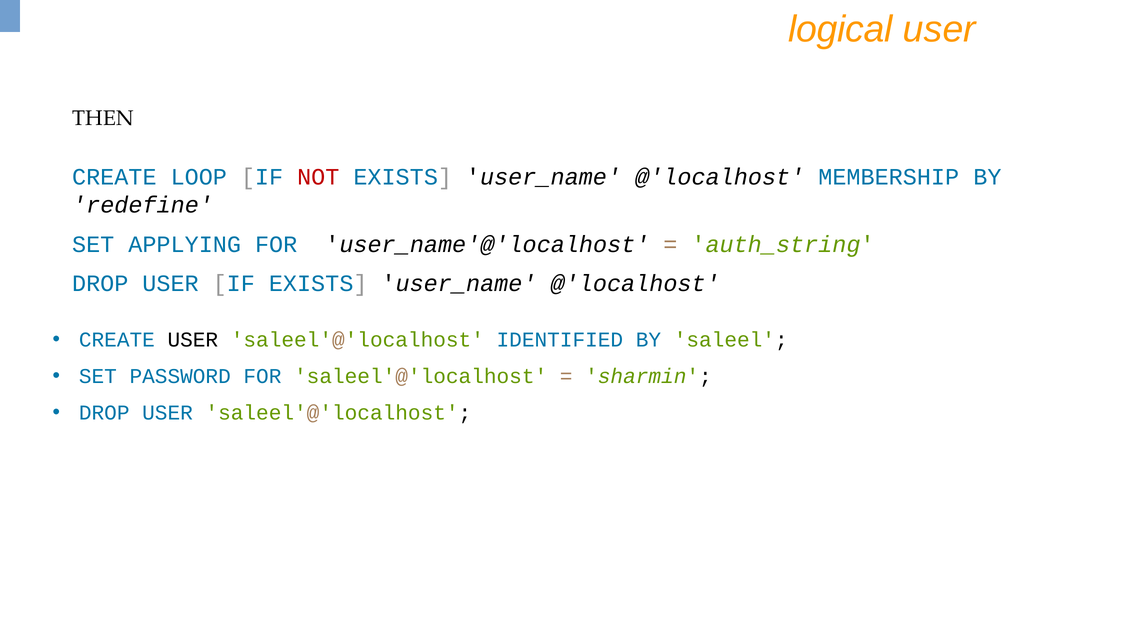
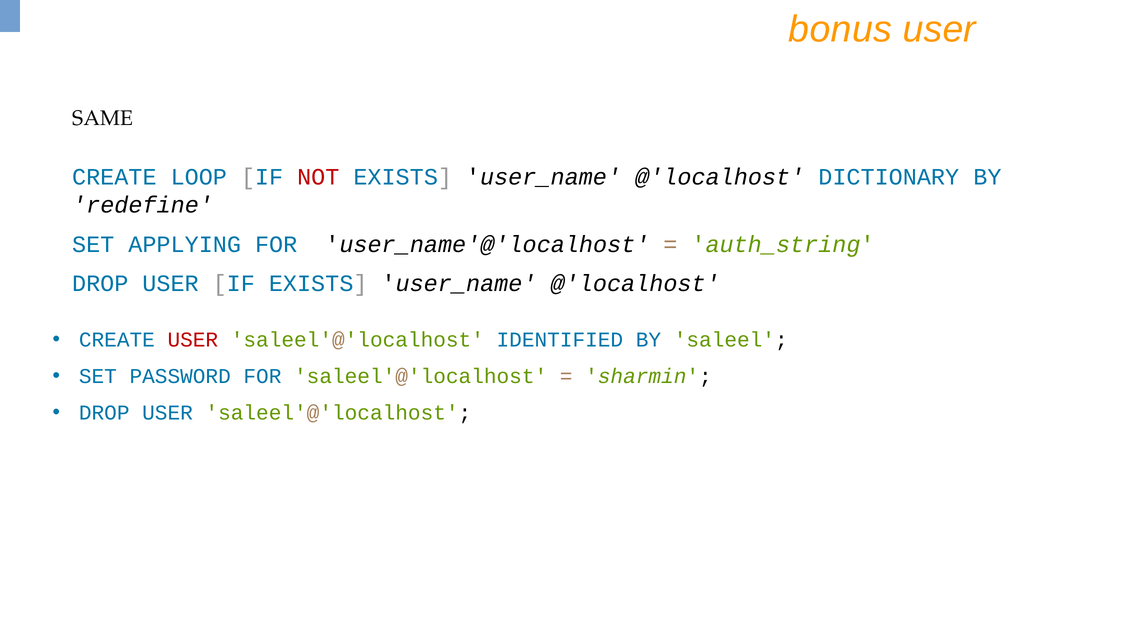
logical: logical -> bonus
THEN: THEN -> SAME
MEMBERSHIP: MEMBERSHIP -> DICTIONARY
USER at (193, 340) colour: black -> red
